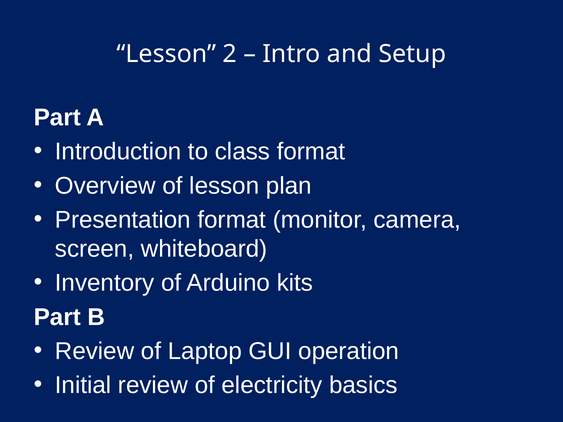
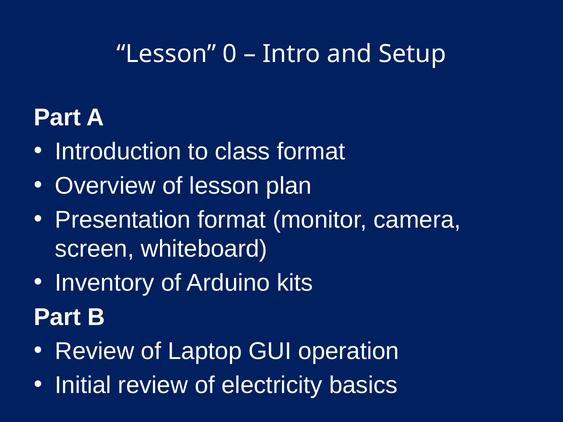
2: 2 -> 0
